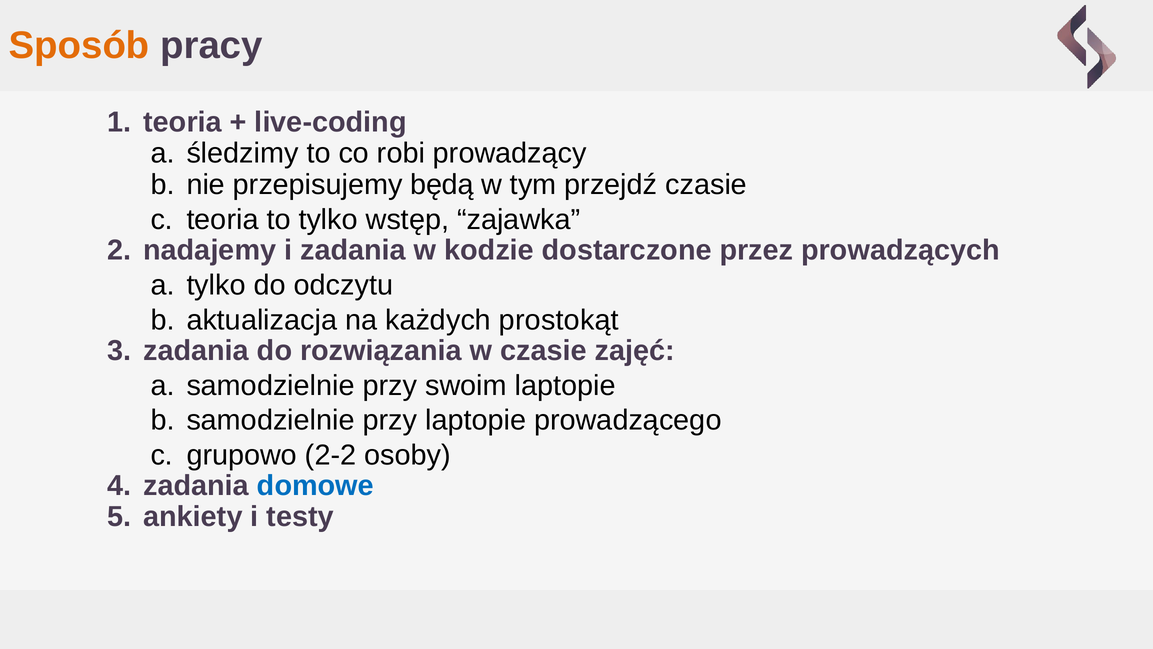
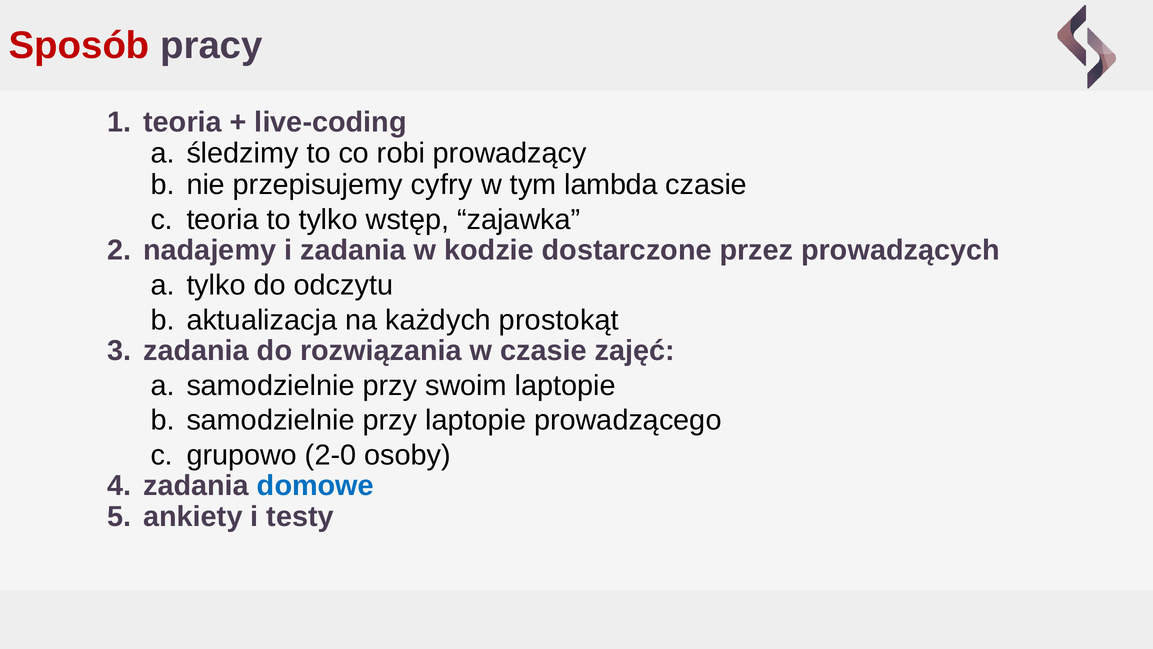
Sposób colour: orange -> red
będą: będą -> cyfry
przejdź: przejdź -> lambda
2-2: 2-2 -> 2-0
